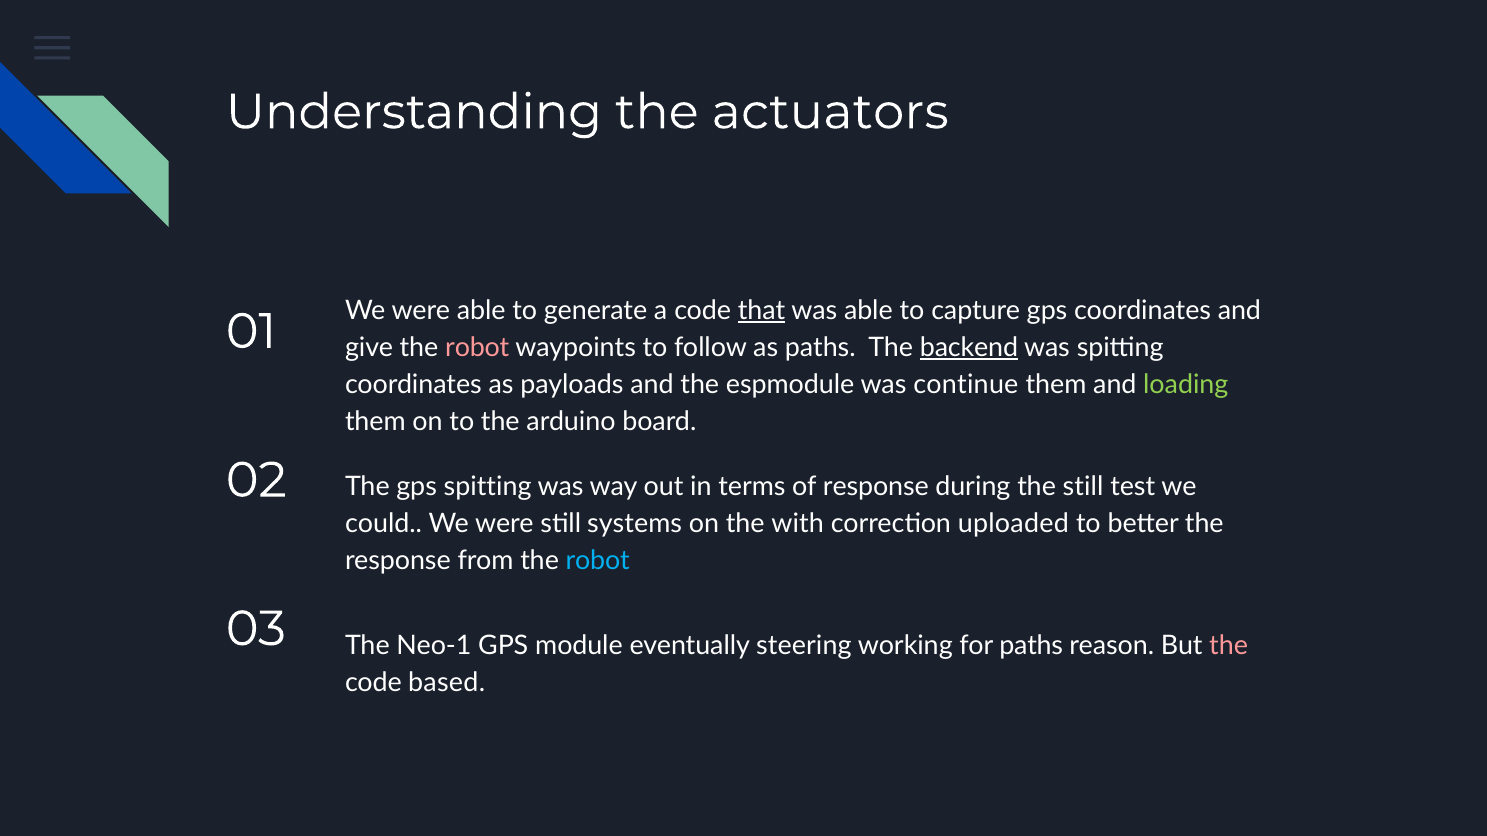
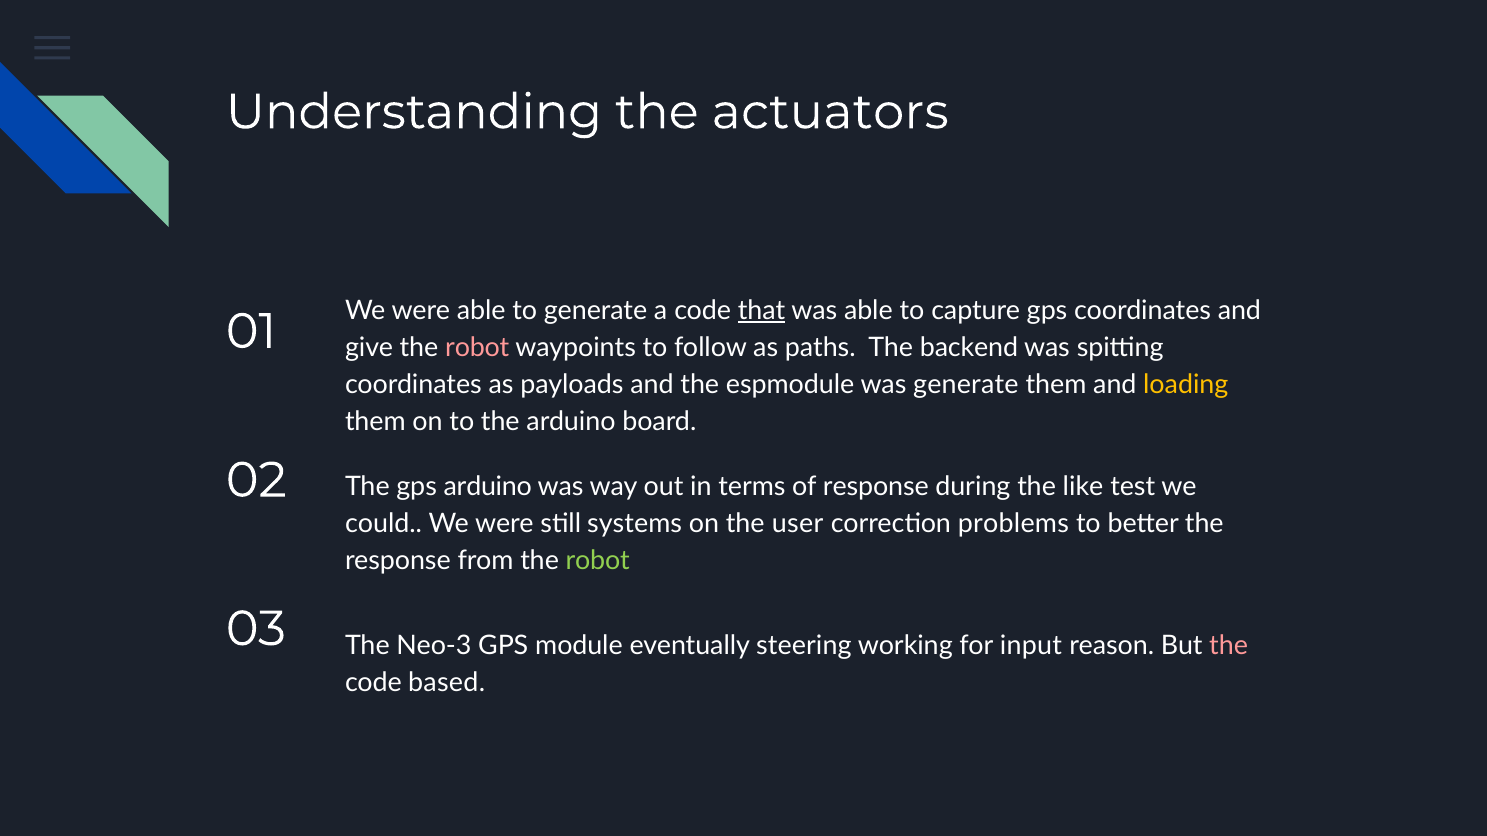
backend underline: present -> none
was continue: continue -> generate
loading colour: light green -> yellow
gps spitting: spitting -> arduino
the still: still -> like
with: with -> user
uploaded: uploaded -> problems
robot at (598, 561) colour: light blue -> light green
Neo-1: Neo-1 -> Neo-3
for paths: paths -> input
